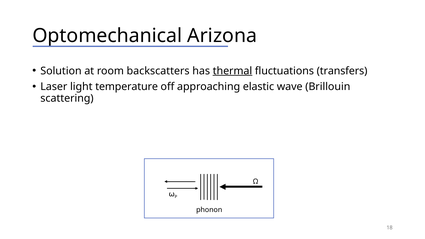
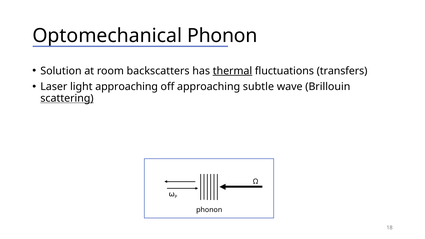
Arizona at (222, 36): Arizona -> Phonon
light temperature: temperature -> approaching
elastic: elastic -> subtle
scattering underline: none -> present
